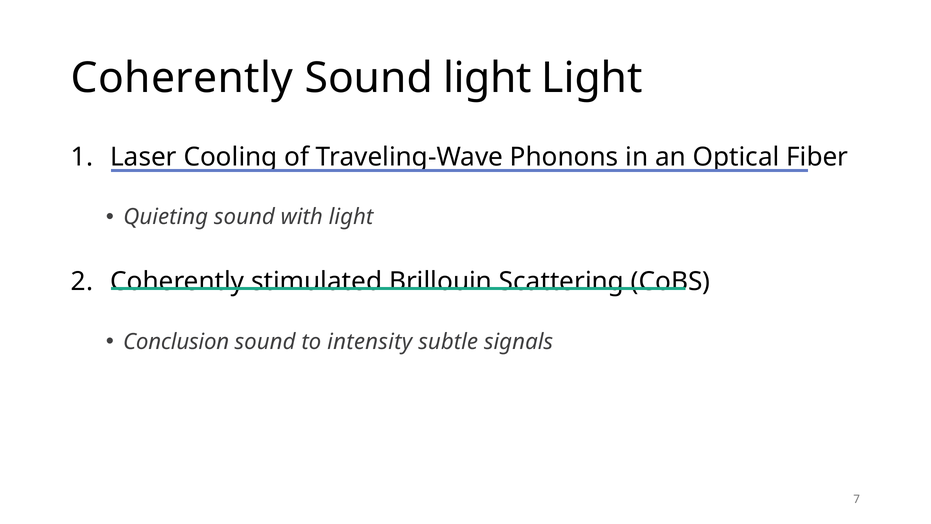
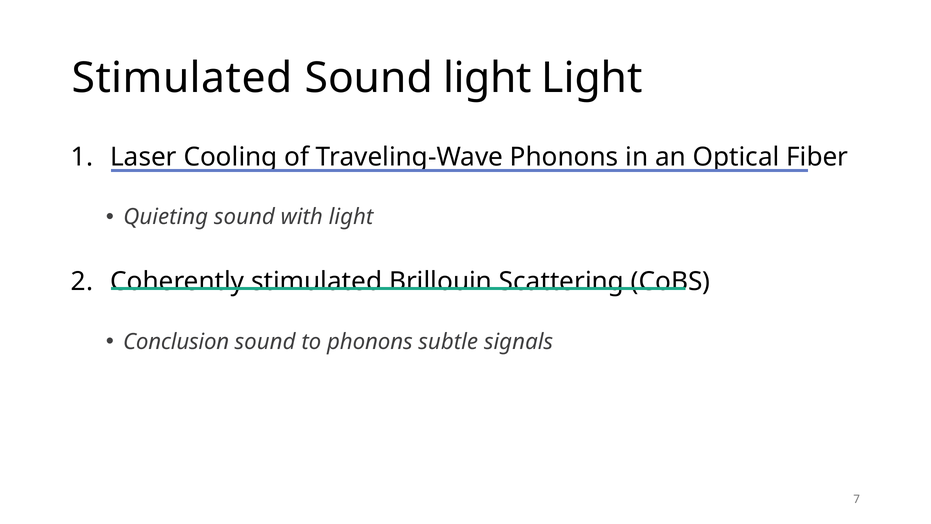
Coherently at (182, 78): Coherently -> Stimulated
to intensity: intensity -> phonons
